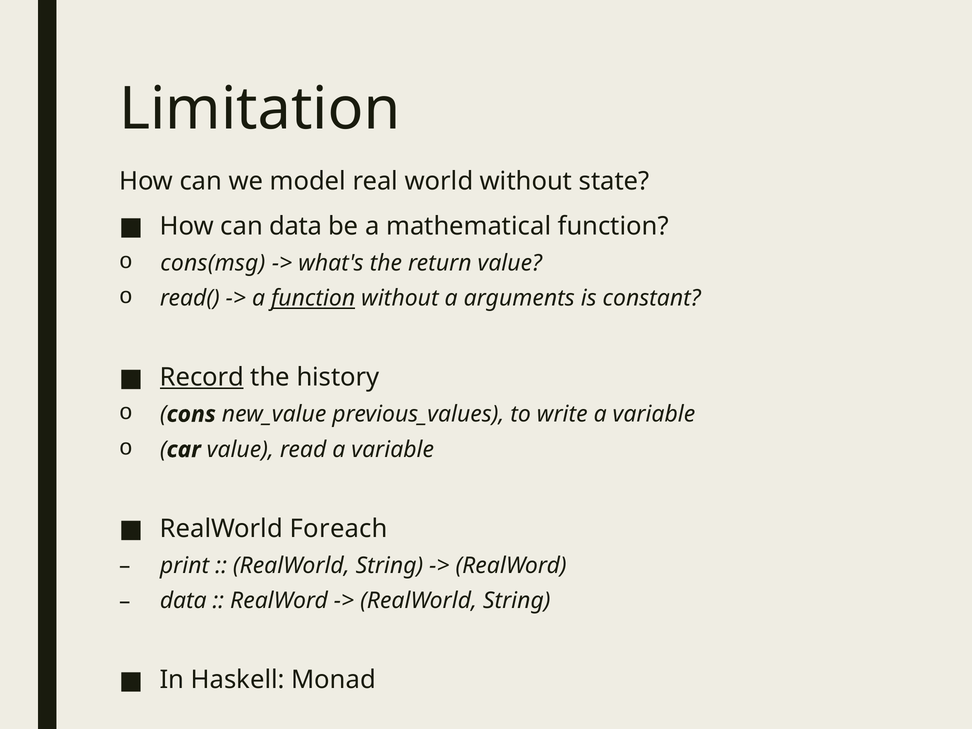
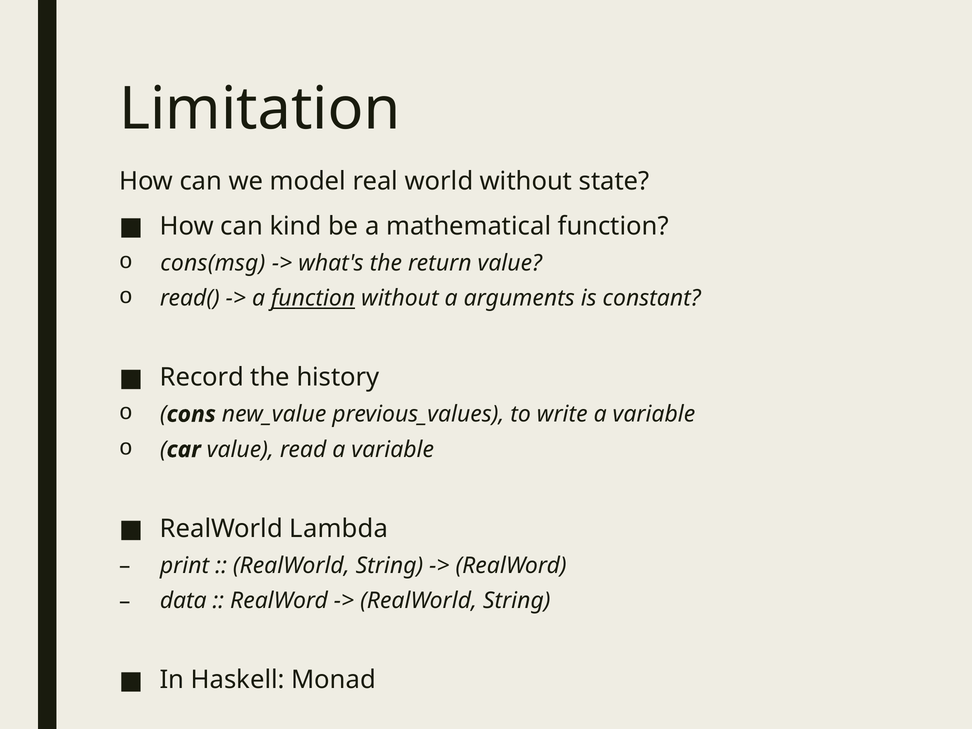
can data: data -> kind
Record underline: present -> none
Foreach: Foreach -> Lambda
